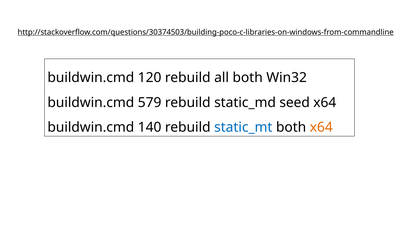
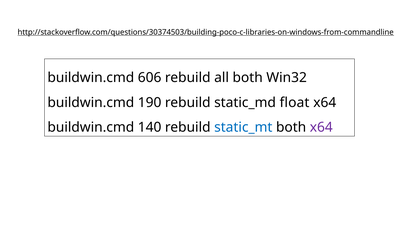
120: 120 -> 606
579: 579 -> 190
seed: seed -> float
x64 at (321, 127) colour: orange -> purple
